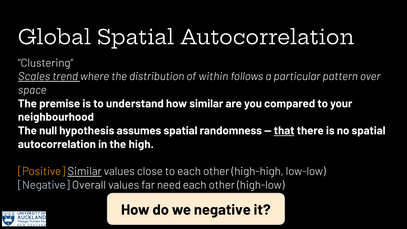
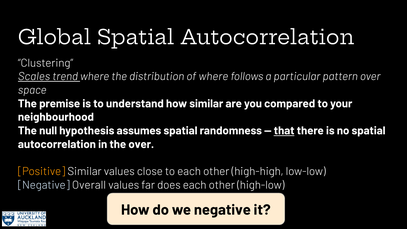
of within: within -> where
the high: high -> over
Similar at (85, 172) underline: present -> none
need: need -> does
